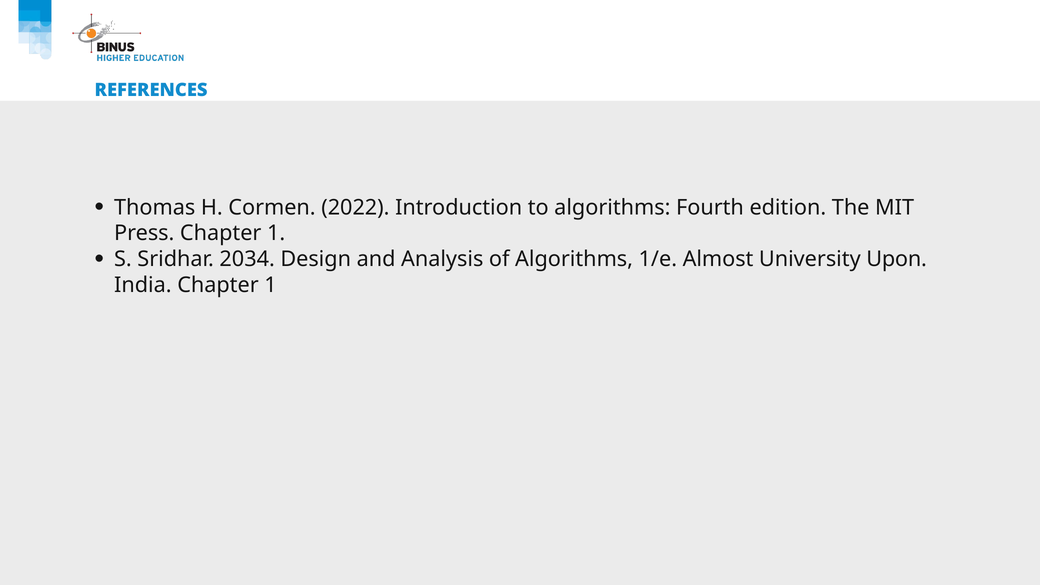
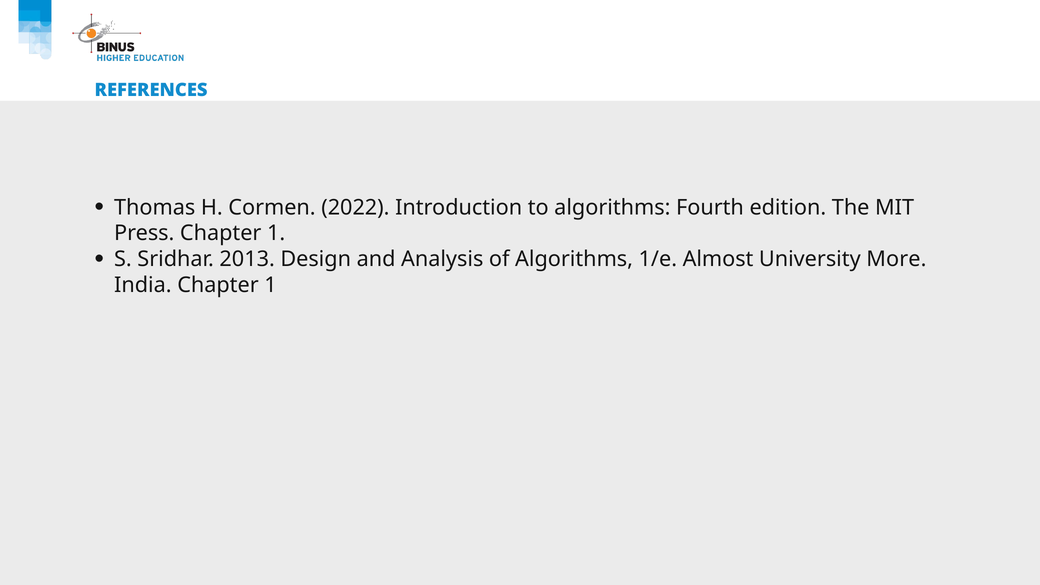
2034: 2034 -> 2013
Upon: Upon -> More
